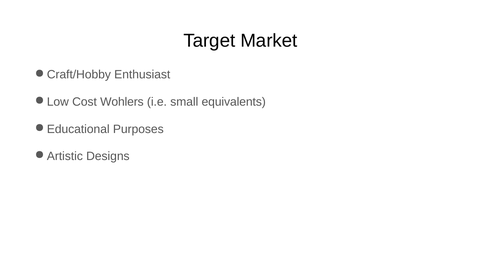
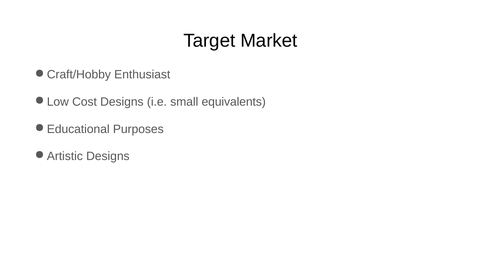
Cost Wohlers: Wohlers -> Designs
